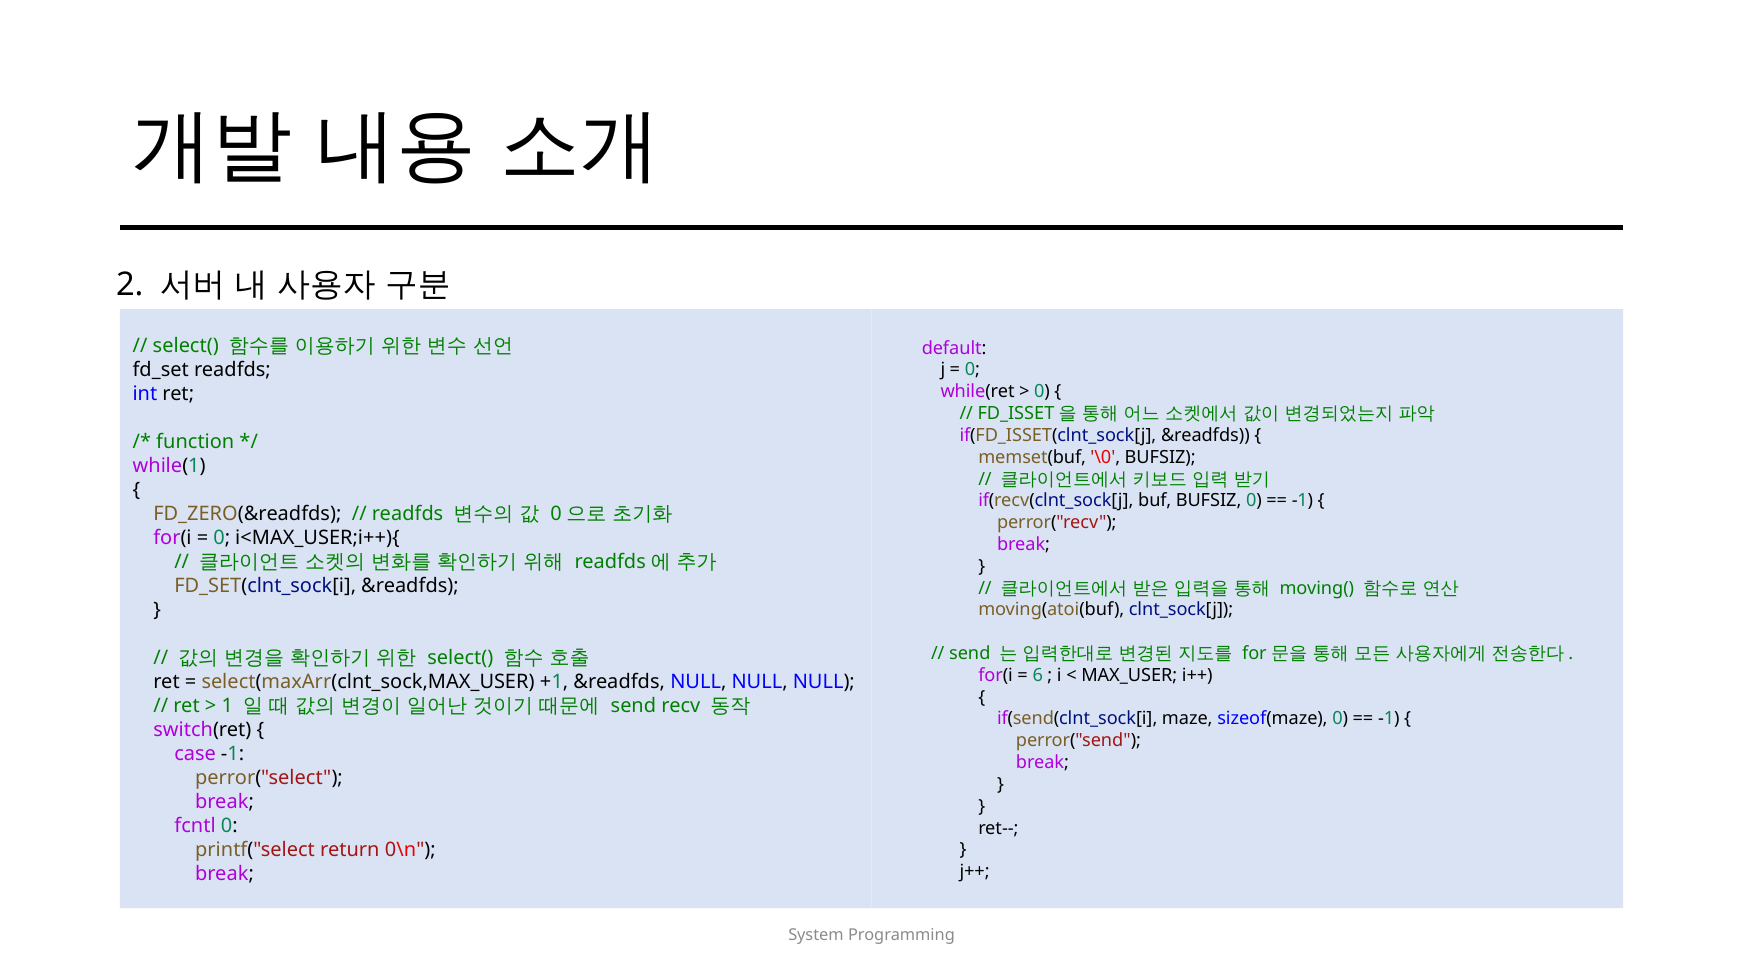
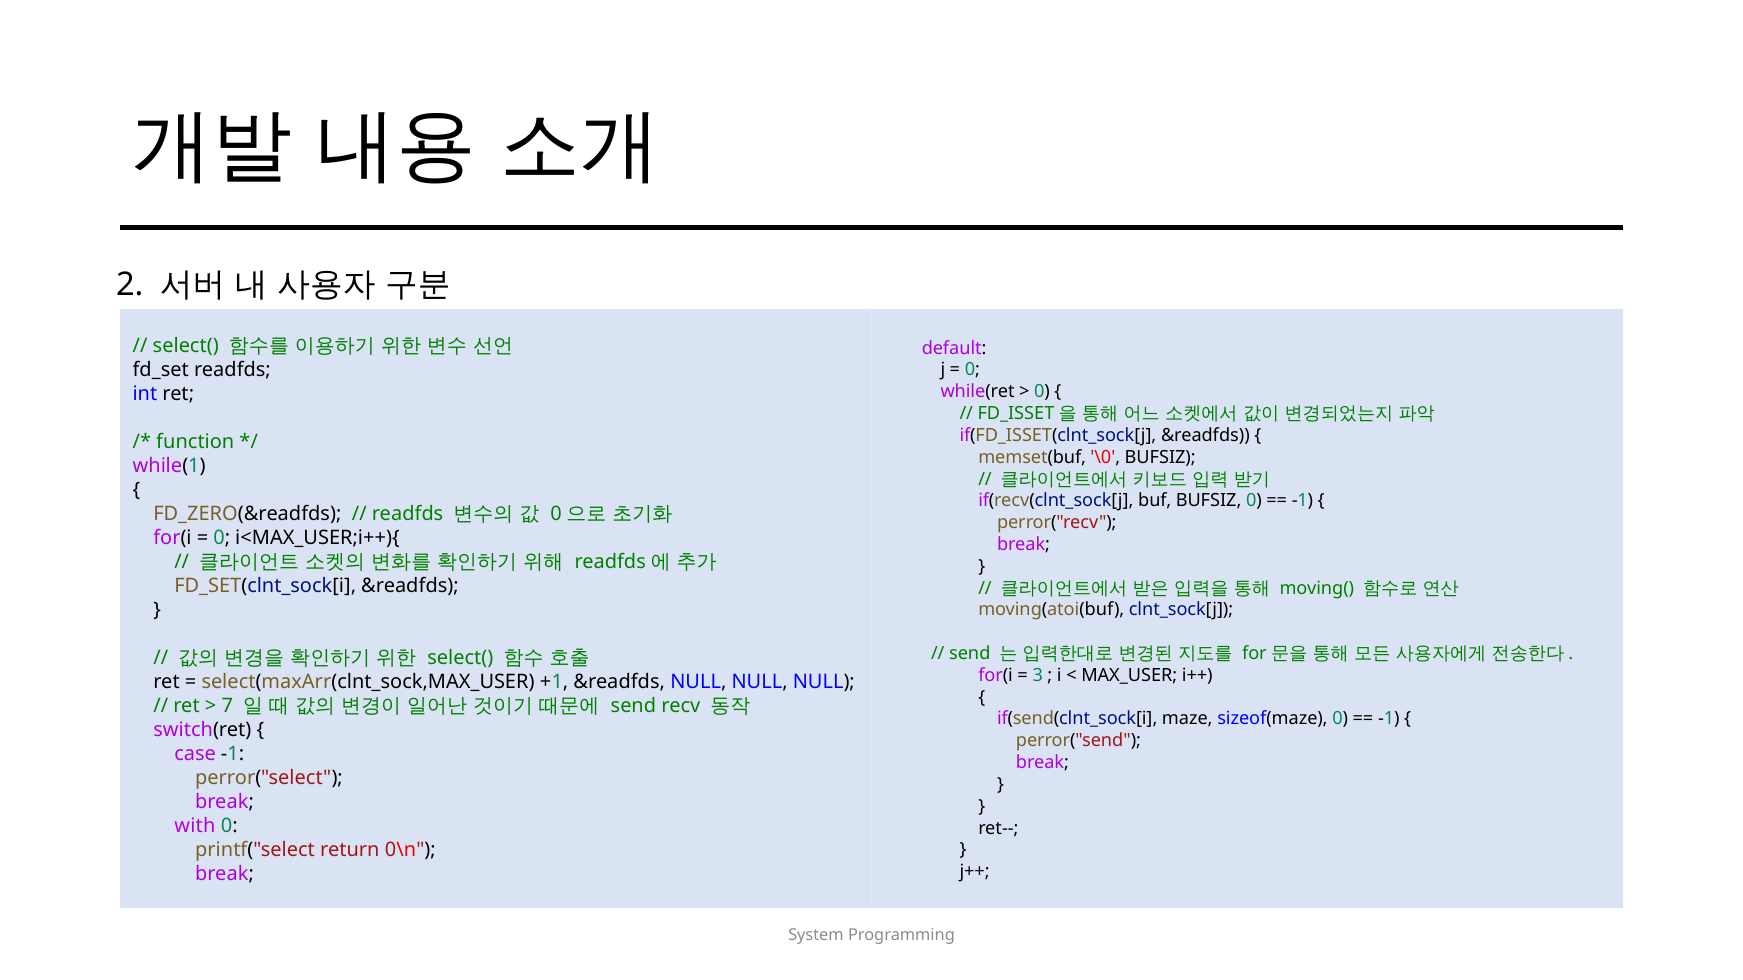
6: 6 -> 3
1: 1 -> 7
fcntl: fcntl -> with
